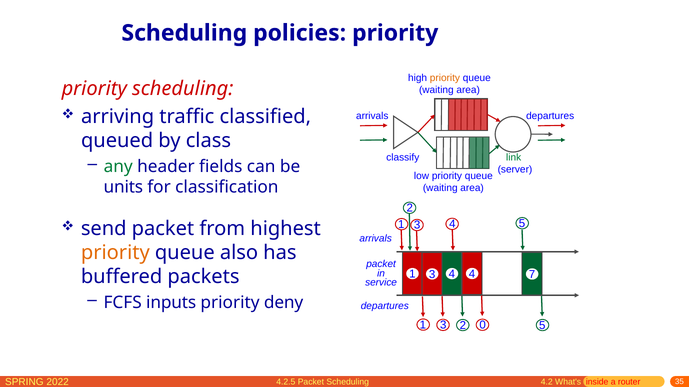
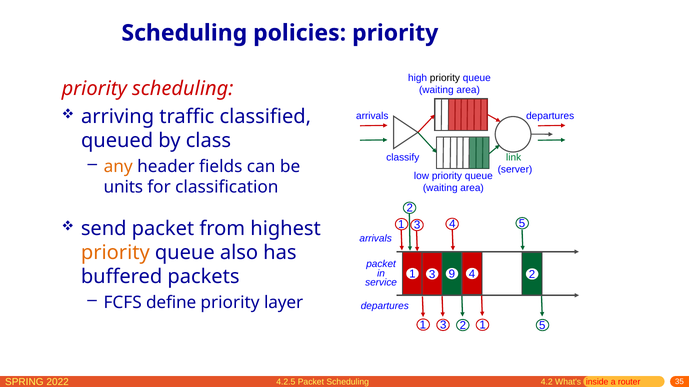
priority at (445, 78) colour: orange -> black
any colour: green -> orange
3 4: 4 -> 9
4 7: 7 -> 2
inputs: inputs -> define
deny: deny -> layer
3 0: 0 -> 1
